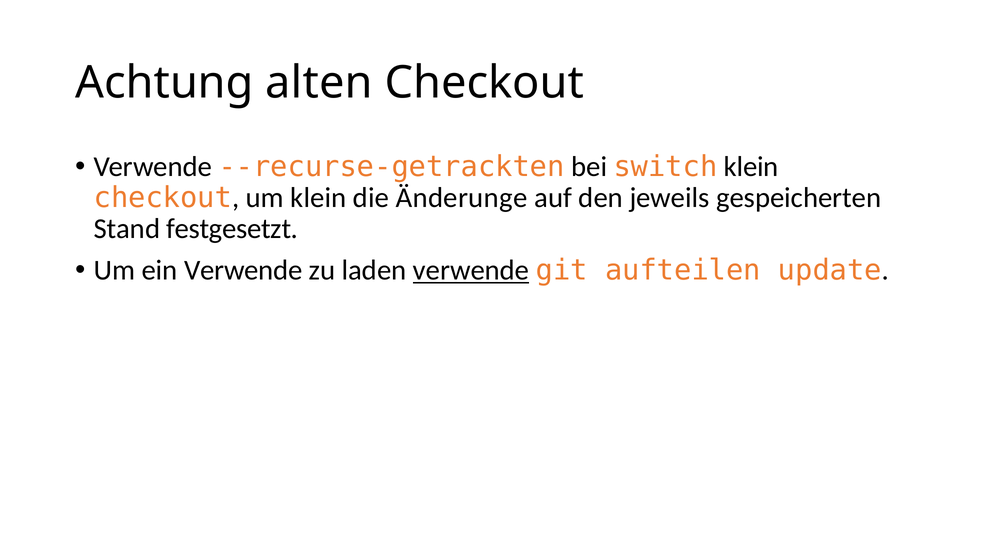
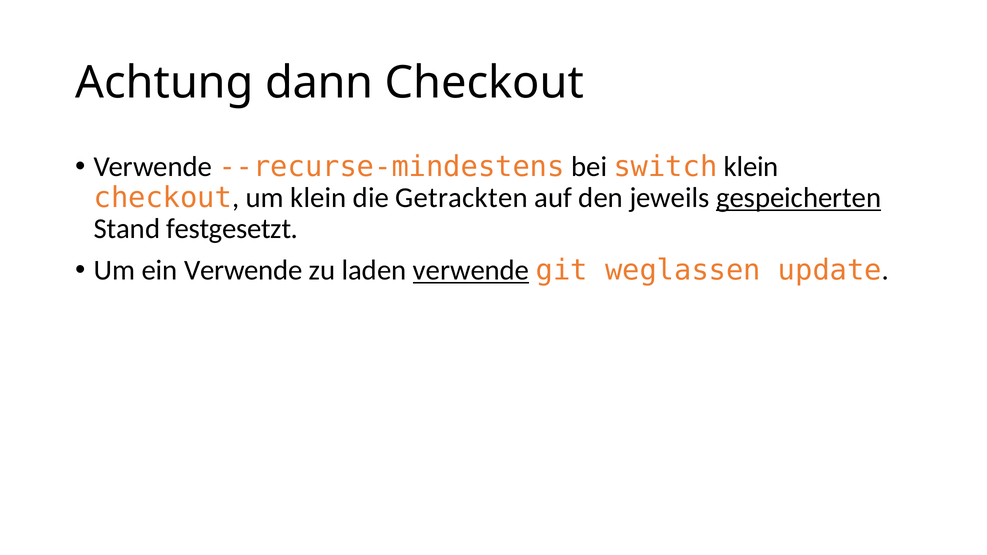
alten: alten -> dann
--recurse-getrackten: --recurse-getrackten -> --recurse-mindestens
Änderunge: Änderunge -> Getrackten
gespeicherten underline: none -> present
aufteilen: aufteilen -> weglassen
